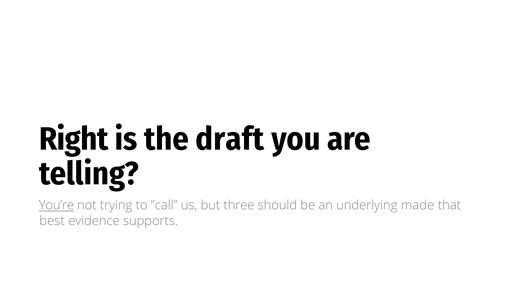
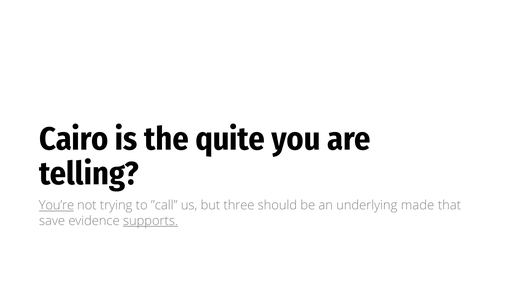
Right: Right -> Cairo
draft: draft -> quite
best: best -> save
supports underline: none -> present
